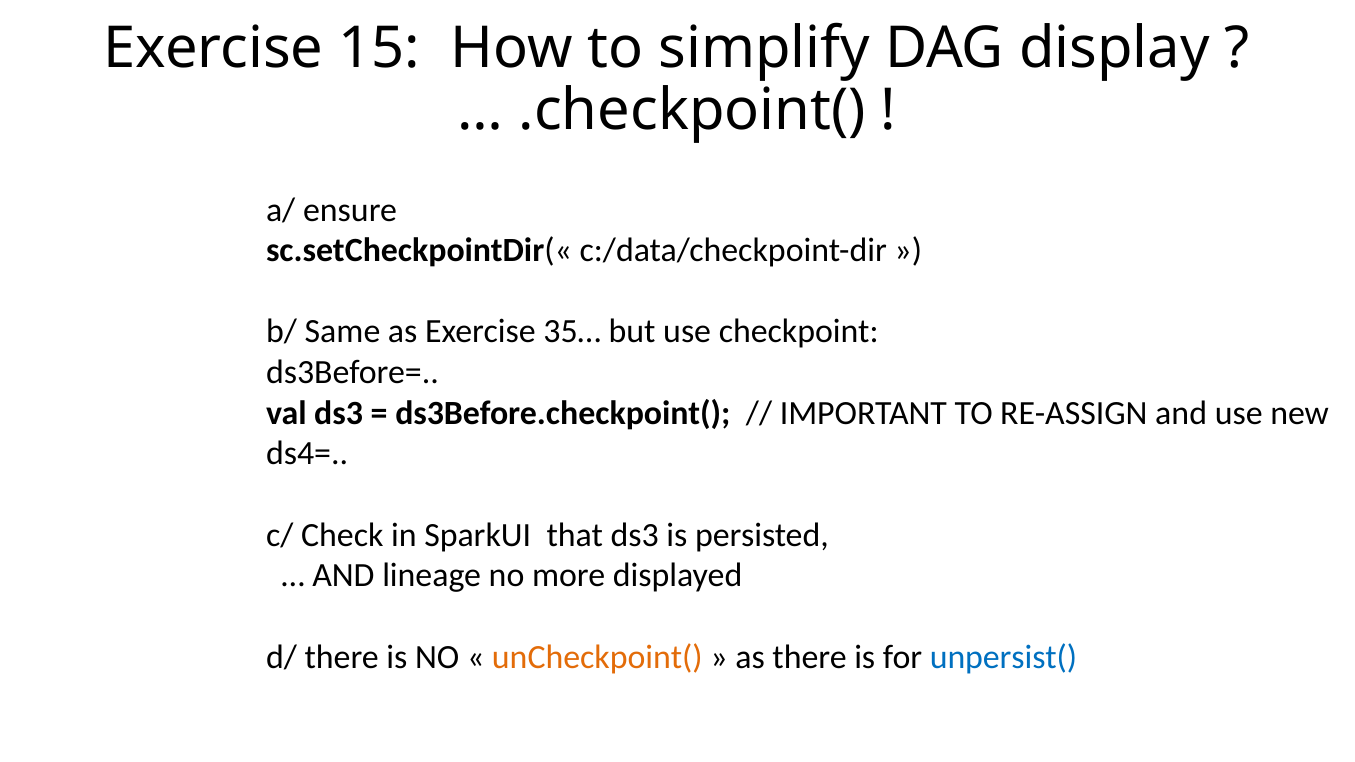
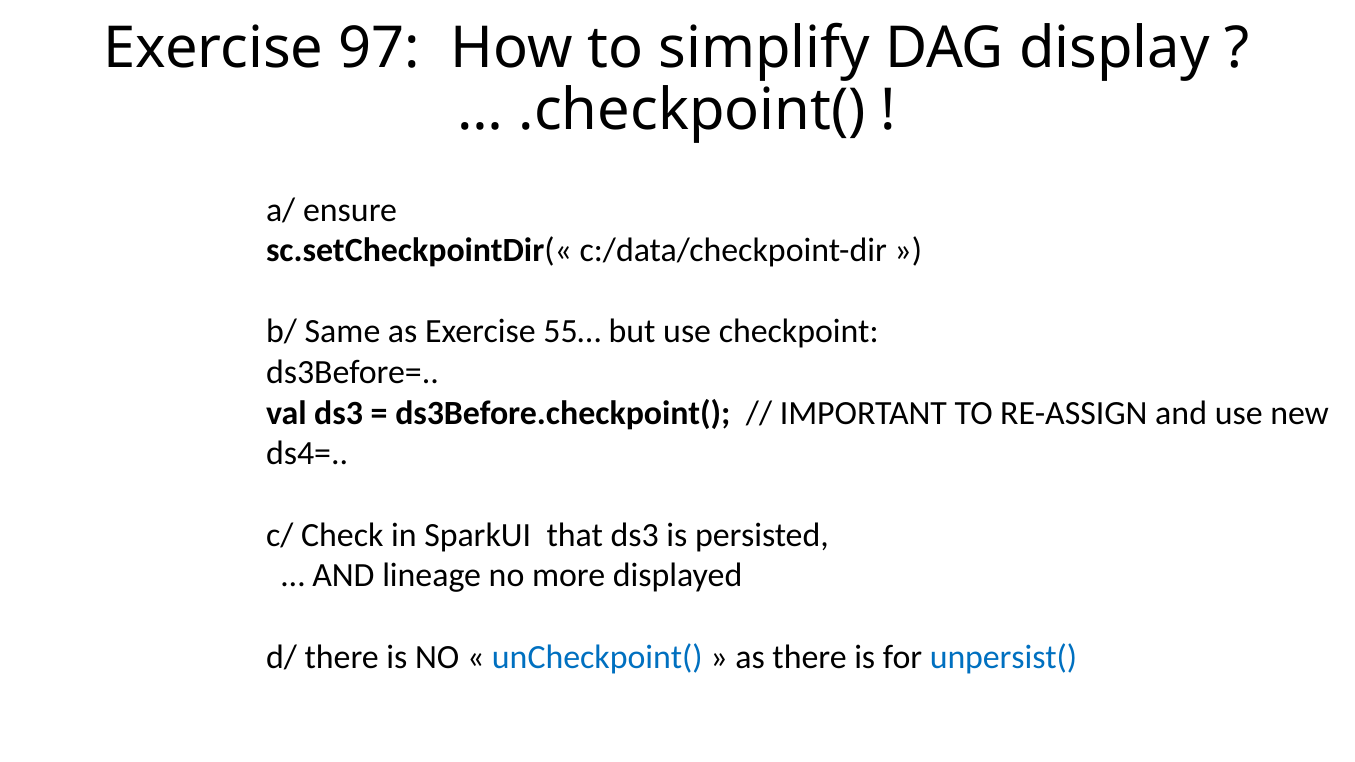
15: 15 -> 97
35…: 35… -> 55…
unCheckpoint( colour: orange -> blue
